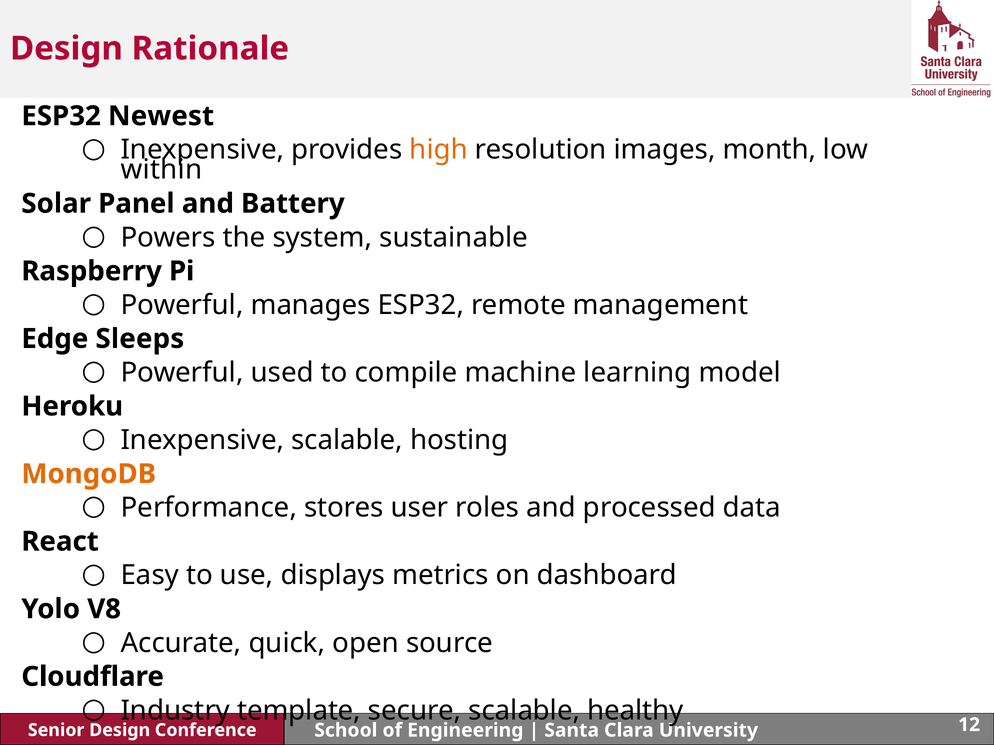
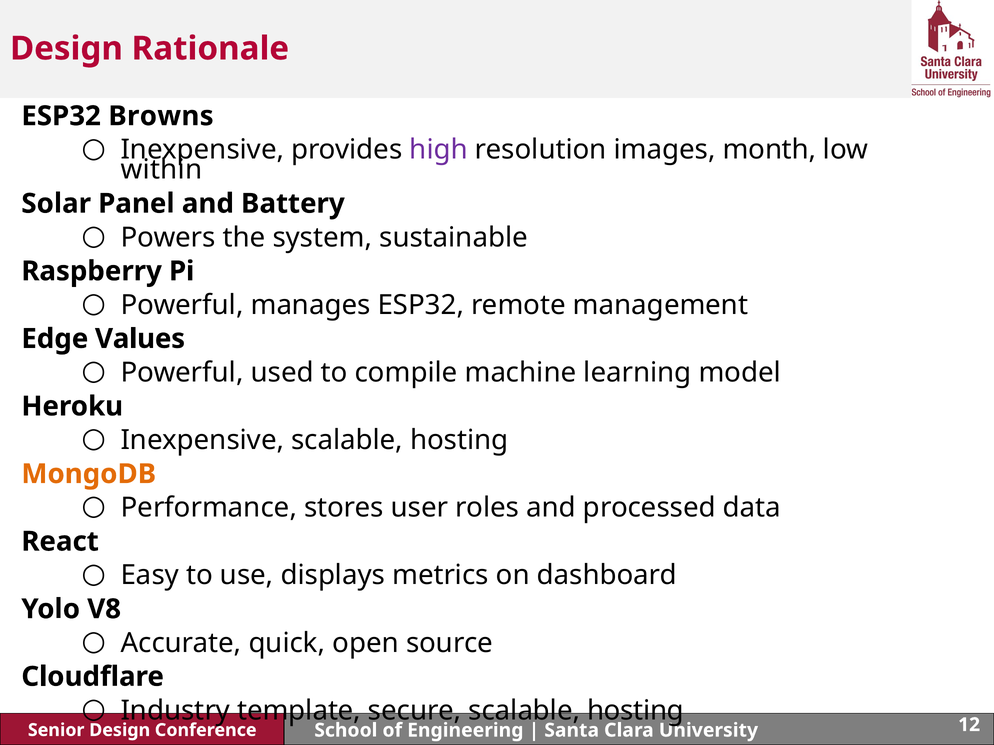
Newest: Newest -> Browns
high colour: orange -> purple
Sleeps: Sleeps -> Values
secure scalable healthy: healthy -> hosting
